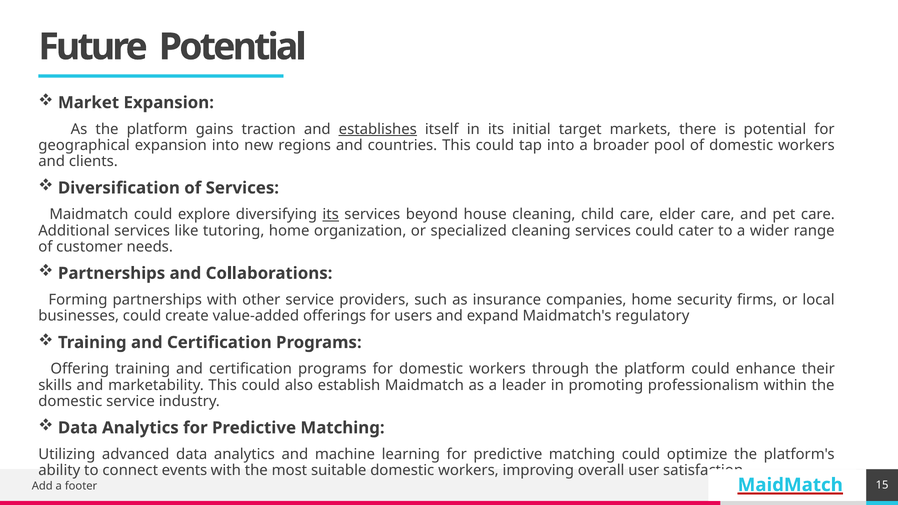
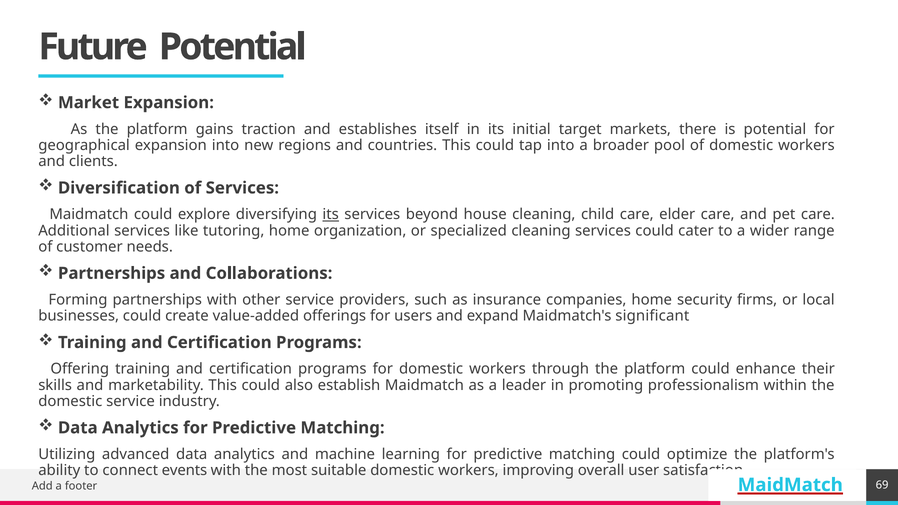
establishes underline: present -> none
regulatory: regulatory -> significant
15: 15 -> 69
